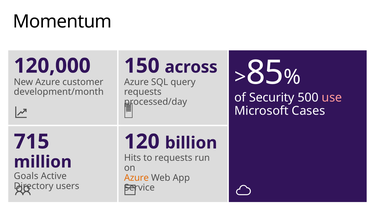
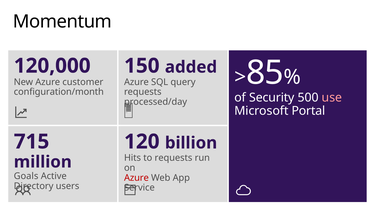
across: across -> added
development/month: development/month -> configuration/month
Cases: Cases -> Portal
Azure at (136, 178) colour: orange -> red
